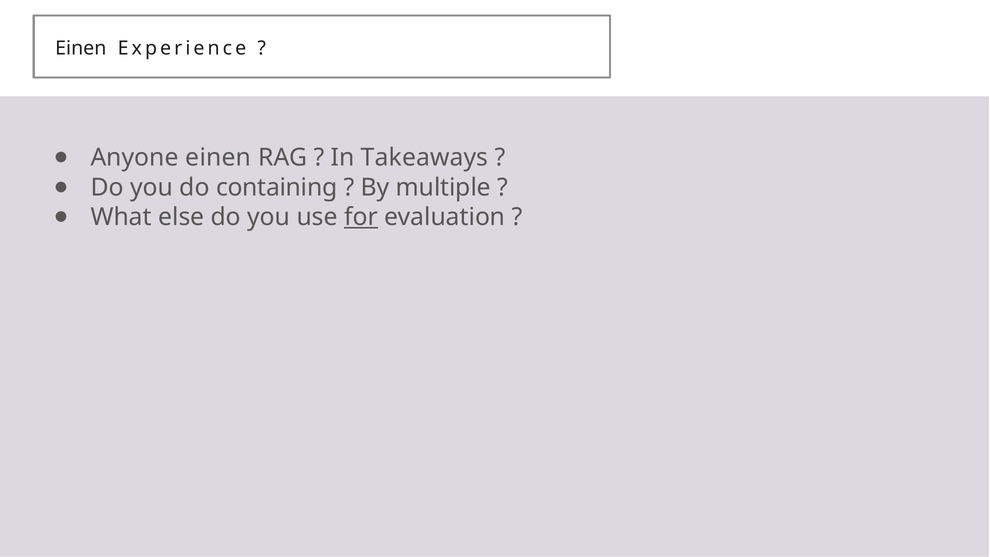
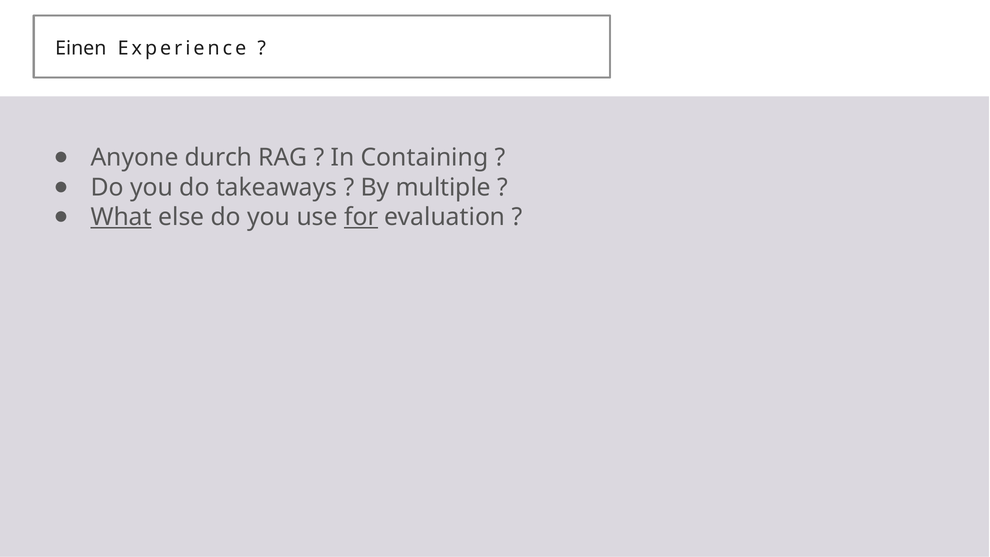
Anyone einen: einen -> durch
Takeaways: Takeaways -> Containing
containing: containing -> takeaways
What underline: none -> present
